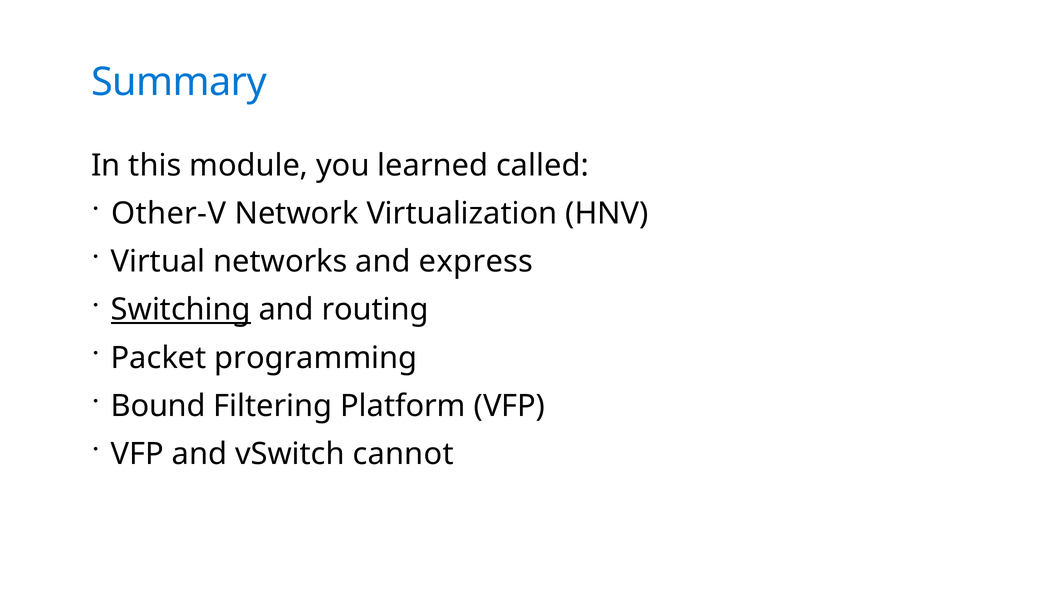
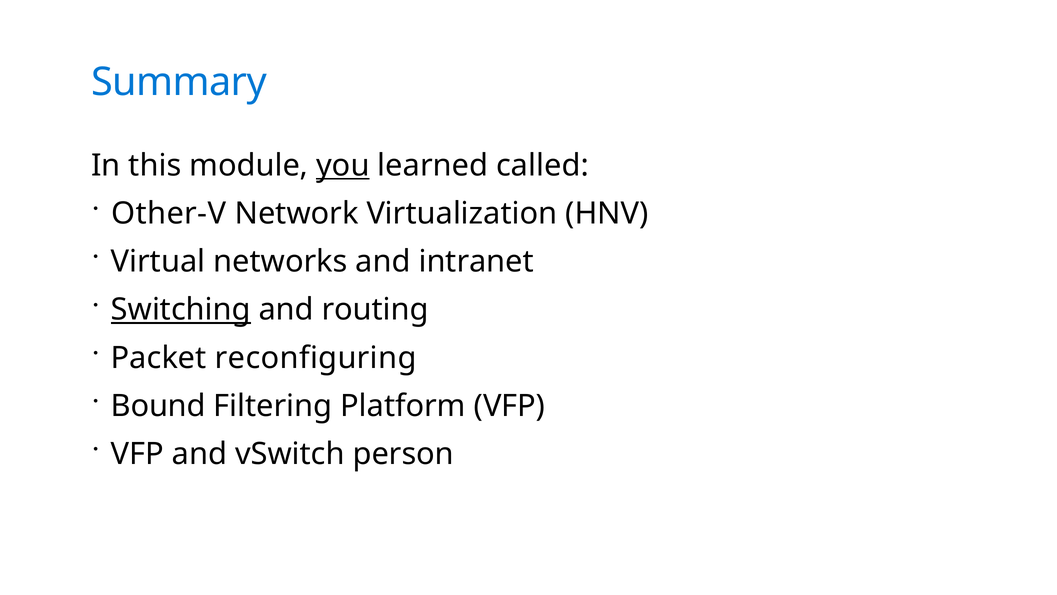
you underline: none -> present
express: express -> intranet
programming: programming -> reconfiguring
cannot: cannot -> person
